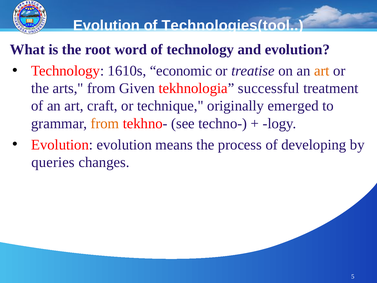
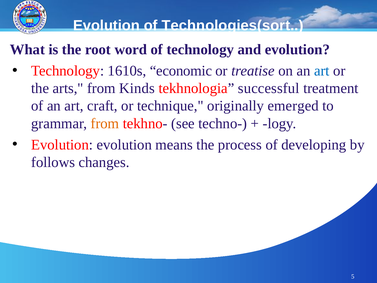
Technologies(tool: Technologies(tool -> Technologies(sort
art at (322, 71) colour: orange -> blue
Given: Given -> Kinds
queries: queries -> follows
